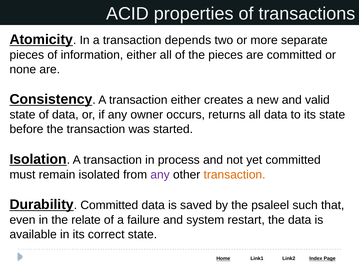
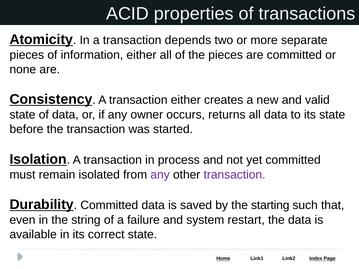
transaction at (235, 175) colour: orange -> purple
psaleel: psaleel -> starting
relate: relate -> string
